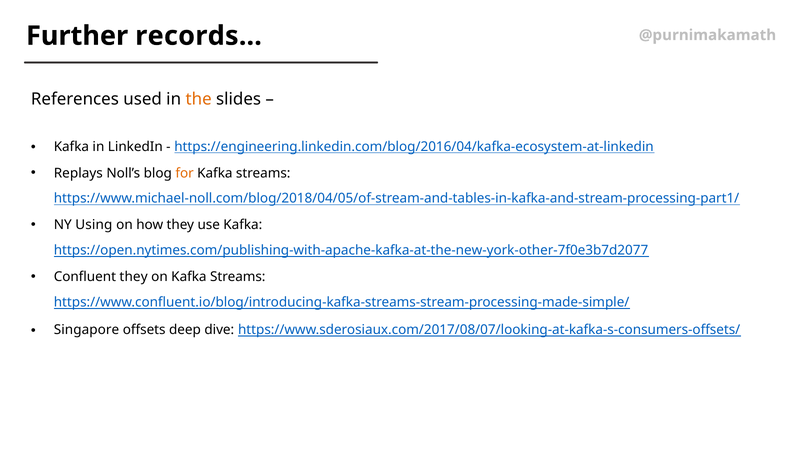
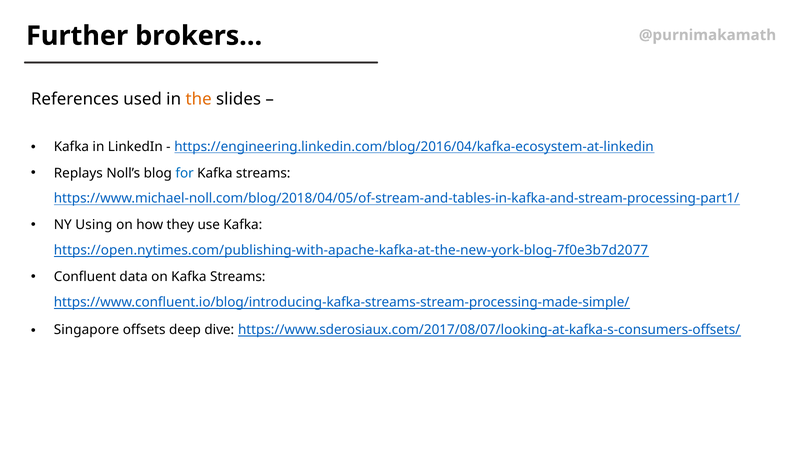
records…: records… -> brokers…
for colour: orange -> blue
https://open.nytimes.com/publishing-with-apache-kafka-at-the-new-york-other-7f0e3b7d2077: https://open.nytimes.com/publishing-with-apache-kafka-at-the-new-york-other-7f0e3b7d2077 -> https://open.nytimes.com/publishing-with-apache-kafka-at-the-new-york-blog-7f0e3b7d2077
Confluent they: they -> data
